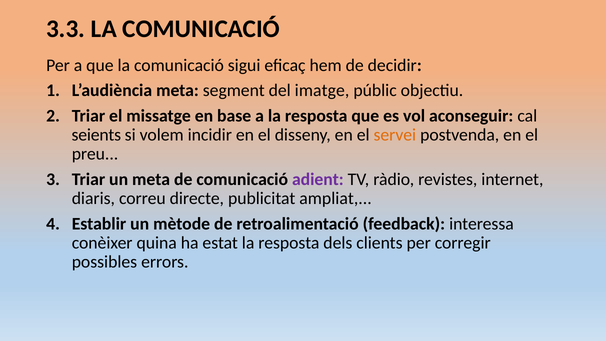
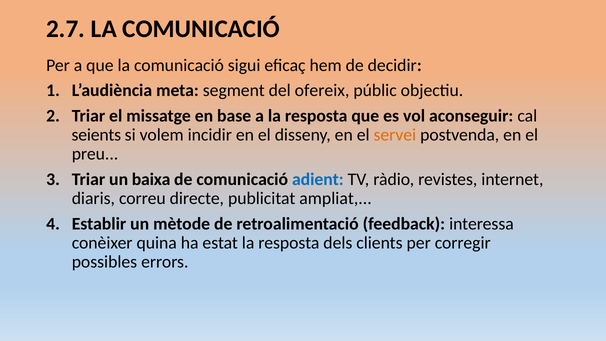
3.3: 3.3 -> 2.7
imatge: imatge -> ofereix
un meta: meta -> baixa
adient colour: purple -> blue
